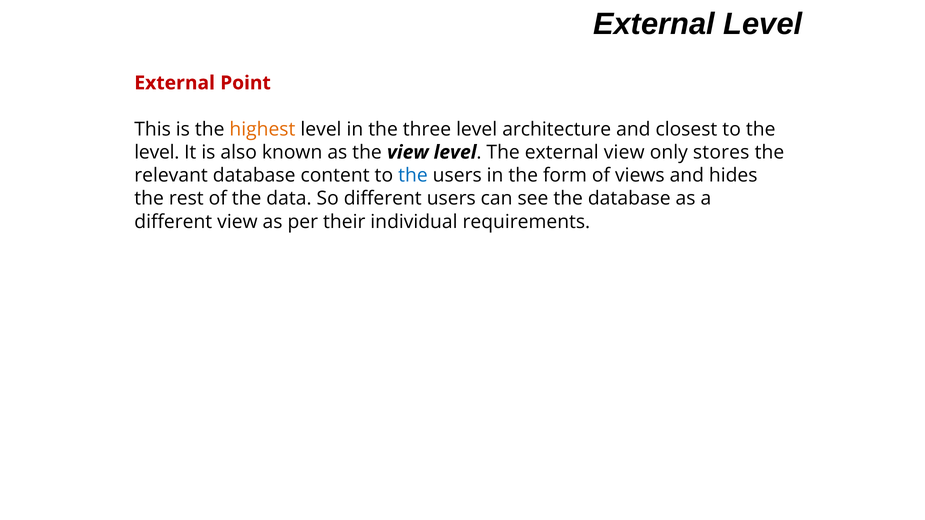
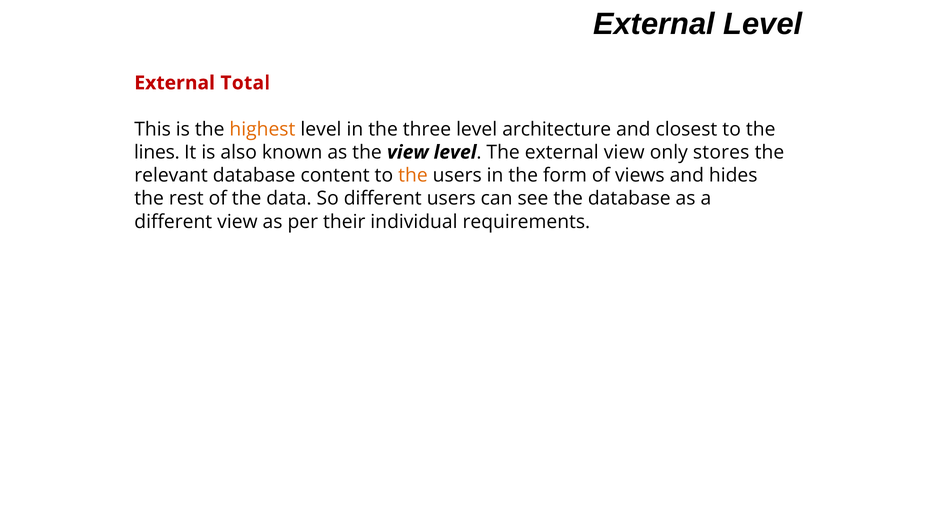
Point: Point -> Total
level at (157, 152): level -> lines
the at (413, 176) colour: blue -> orange
